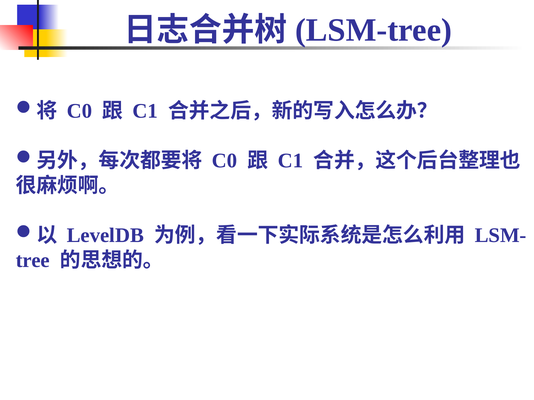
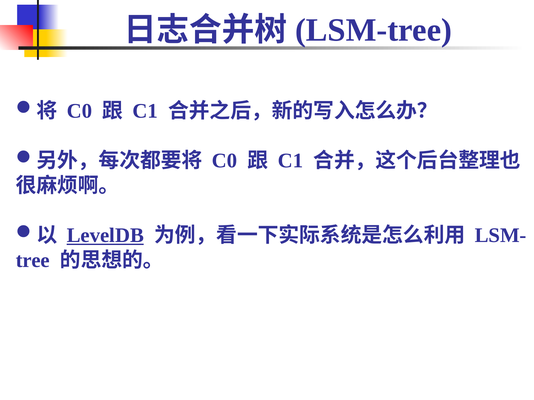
LevelDB underline: none -> present
